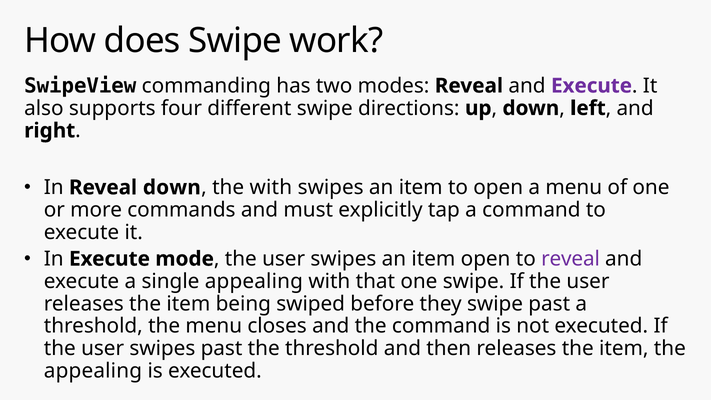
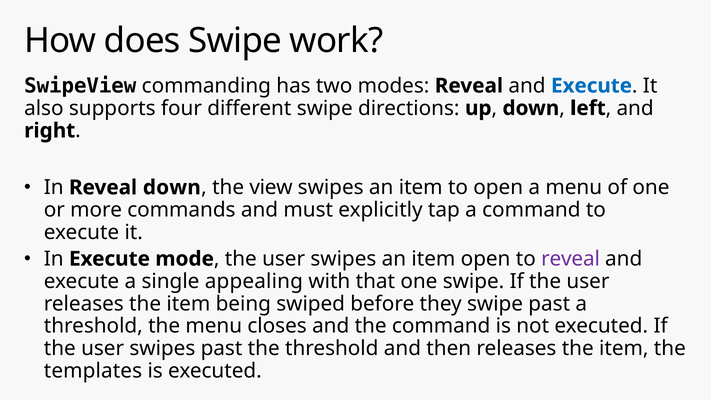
Execute at (592, 86) colour: purple -> blue
the with: with -> view
appealing at (93, 371): appealing -> templates
